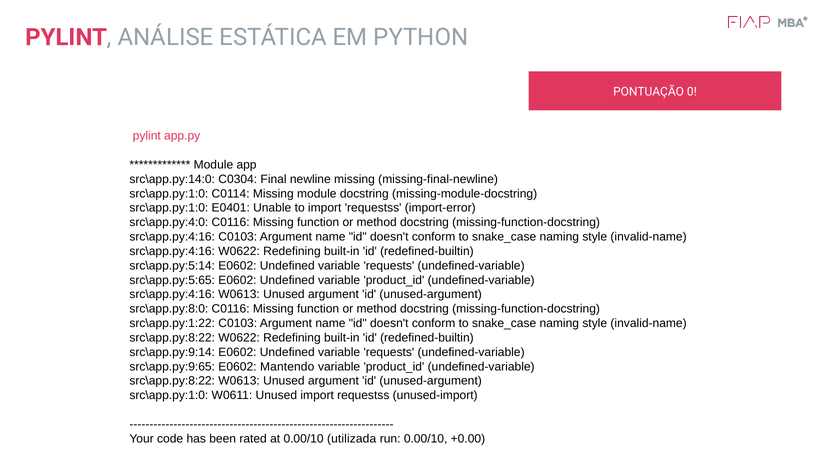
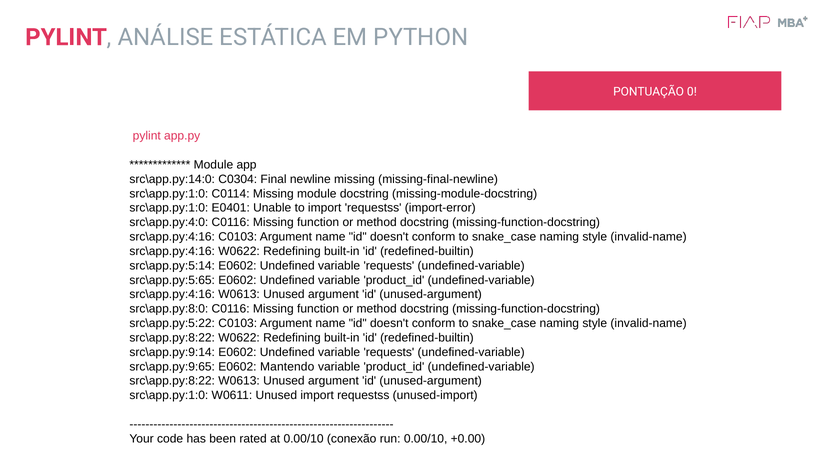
src\app.py:1:22: src\app.py:1:22 -> src\app.py:5:22
utilizada: utilizada -> conexão
